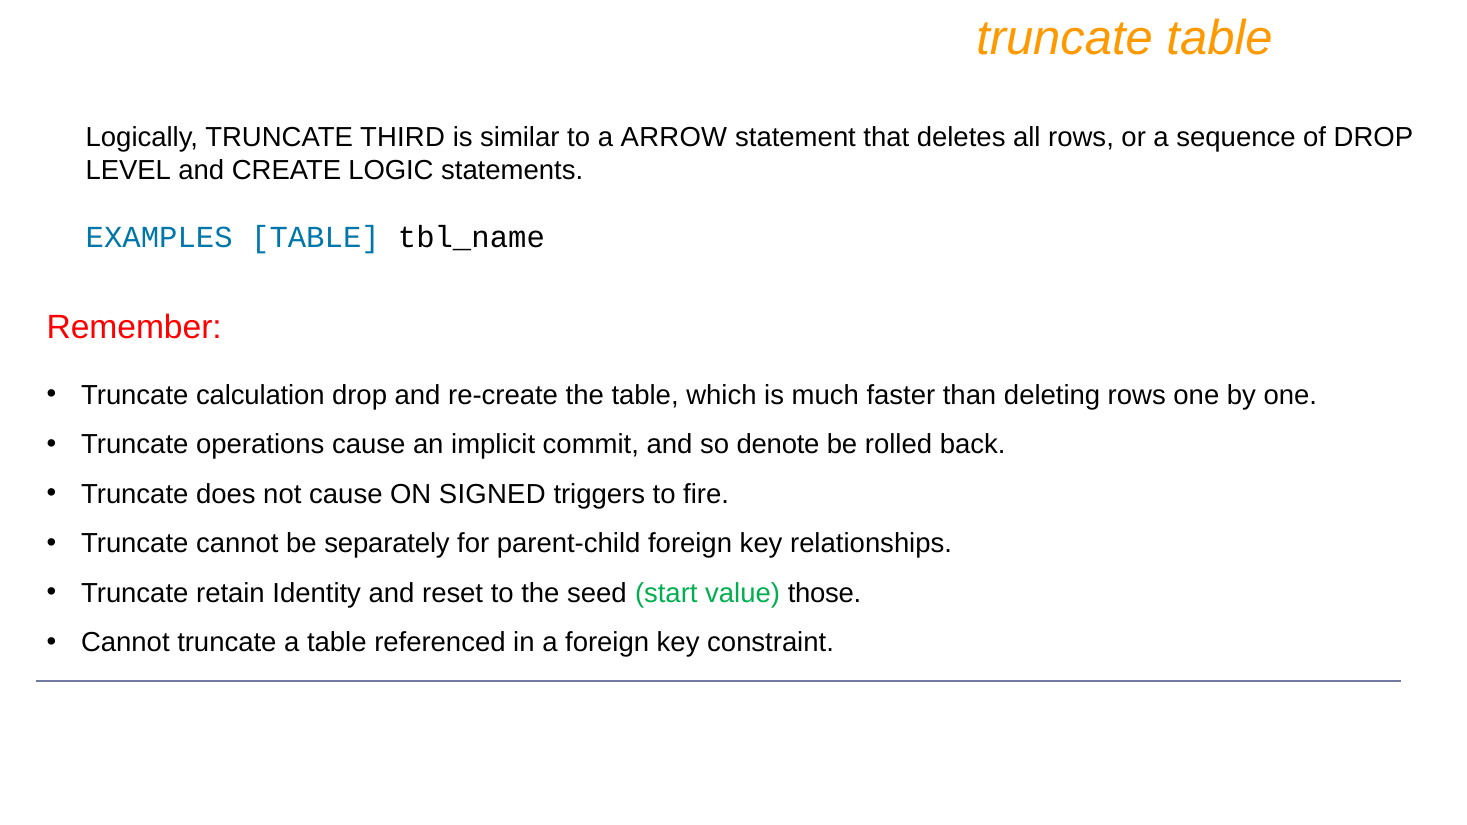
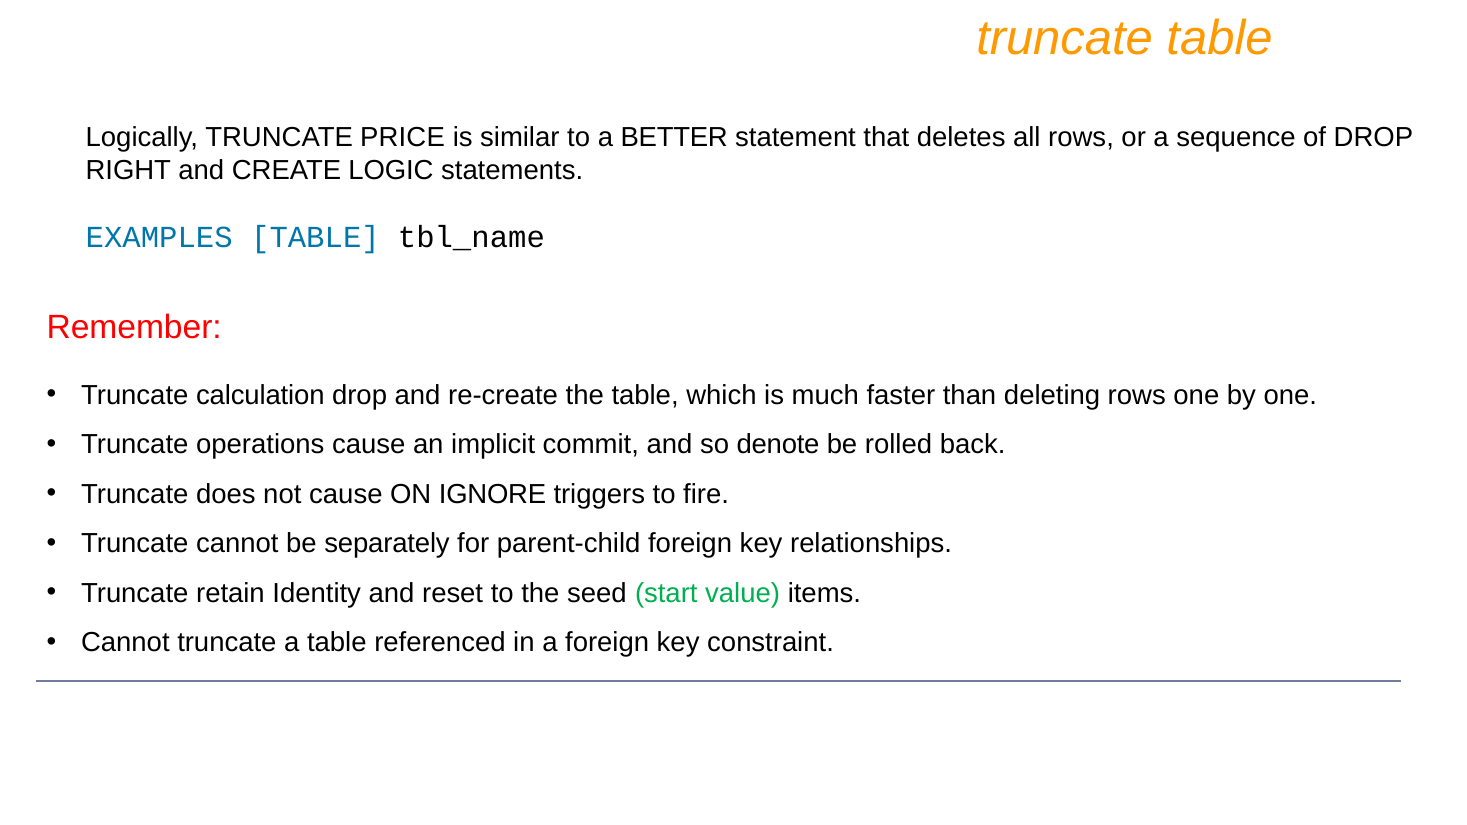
THIRD: THIRD -> PRICE
ARROW: ARROW -> BETTER
LEVEL: LEVEL -> RIGHT
SIGNED: SIGNED -> IGNORE
those: those -> items
